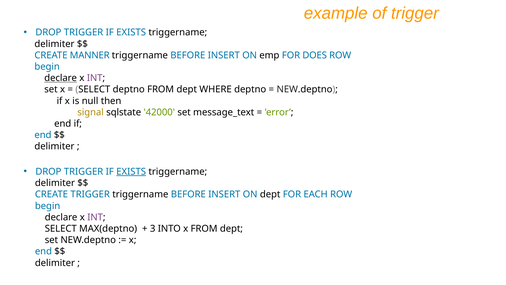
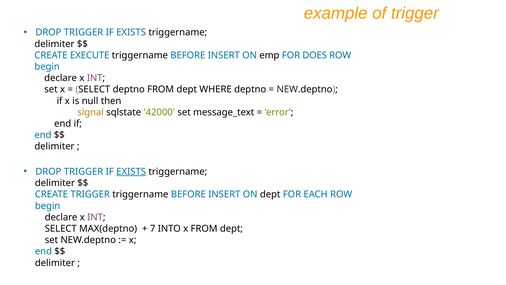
MANNER: MANNER -> EXECUTE
declare at (61, 78) underline: present -> none
3: 3 -> 7
